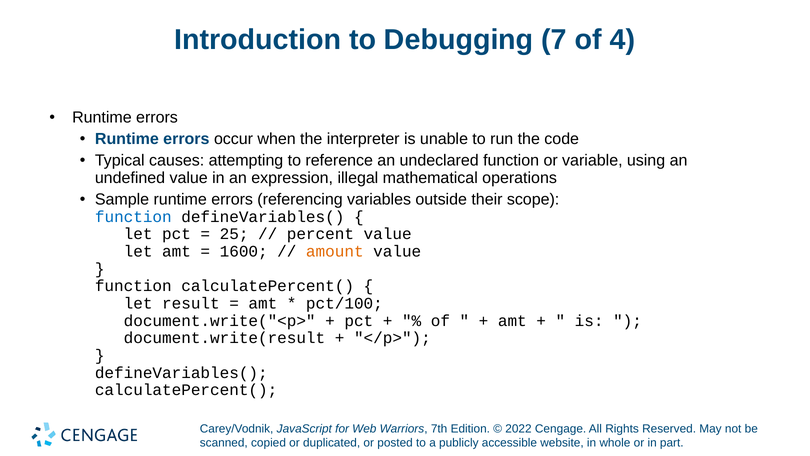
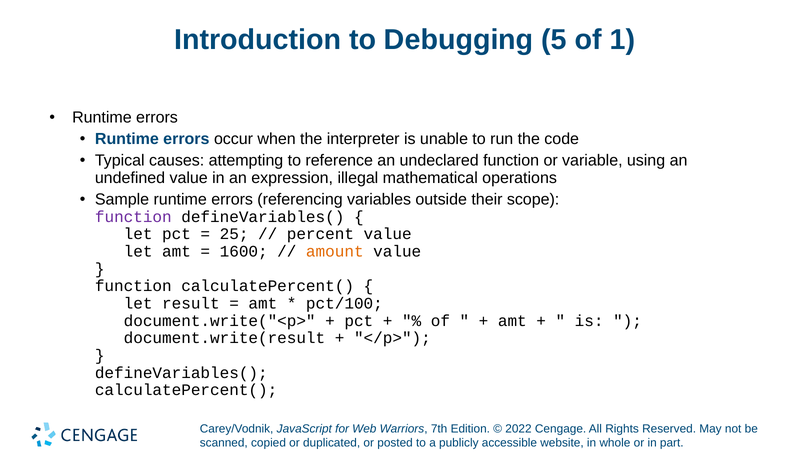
7: 7 -> 5
4: 4 -> 1
function at (133, 217) colour: blue -> purple
